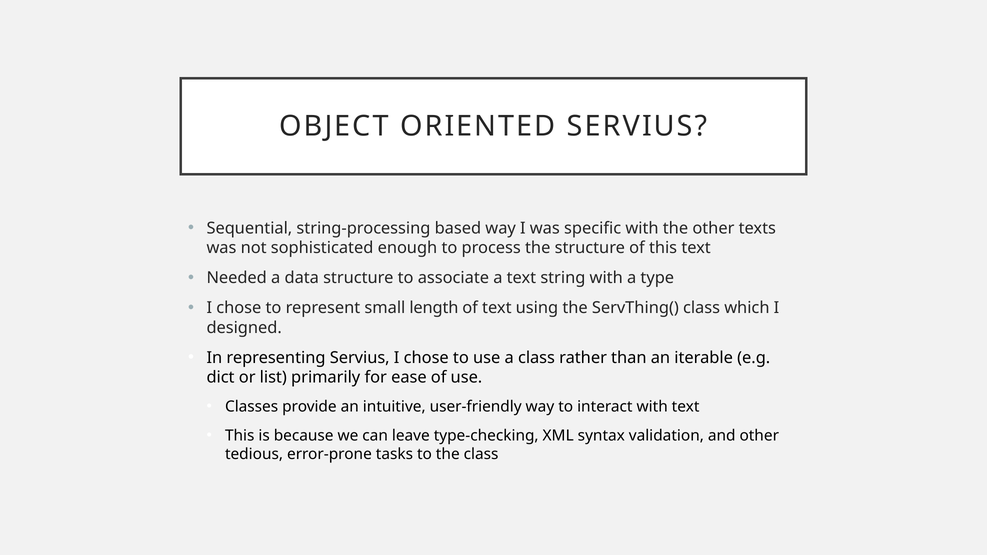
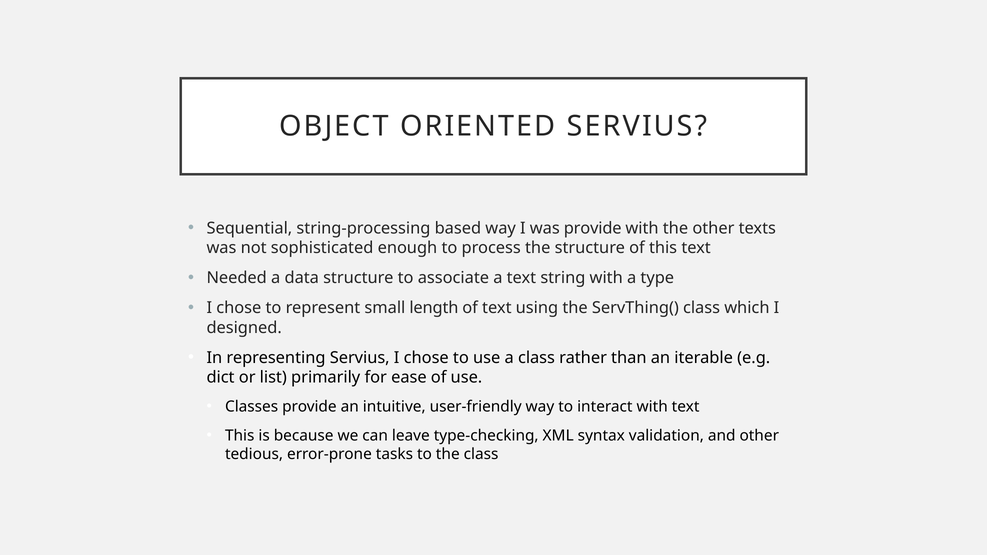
was specific: specific -> provide
